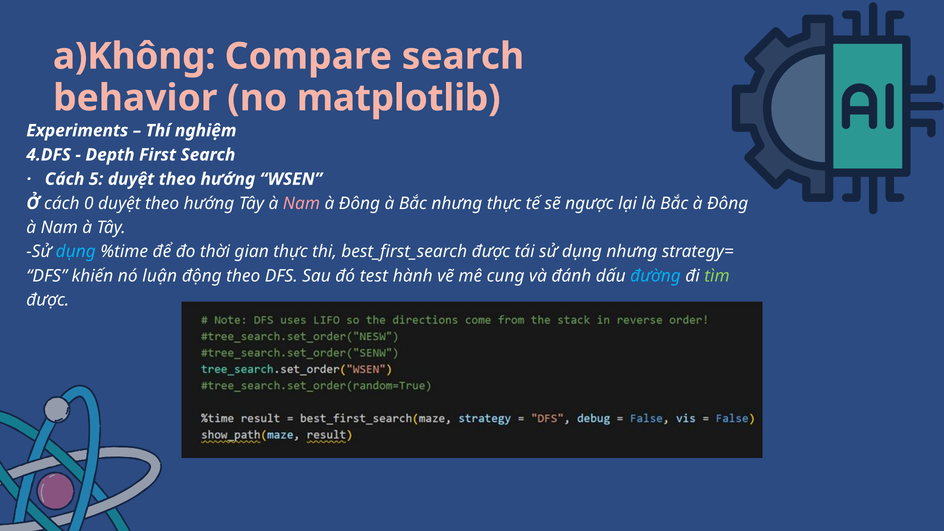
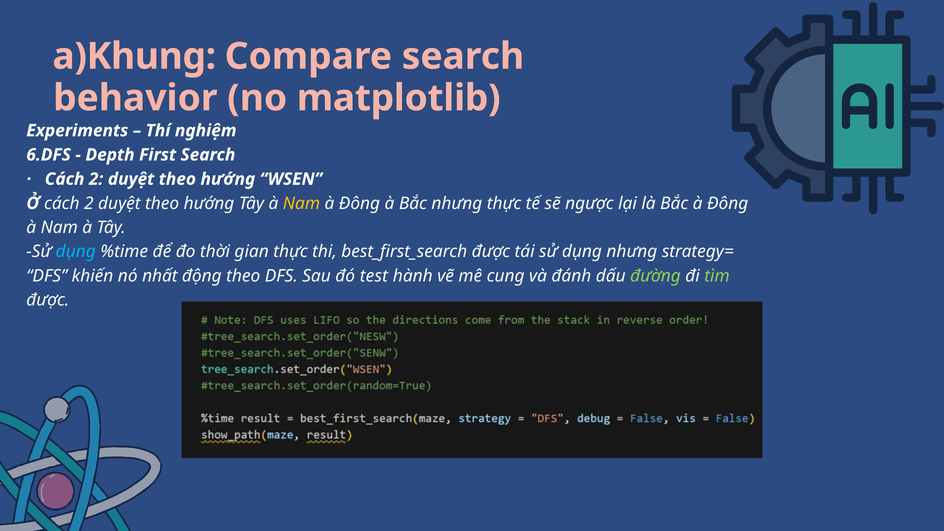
a)Không: a)Không -> a)Khung
4.DFS: 4.DFS -> 6.DFS
5 at (96, 179): 5 -> 2
Ở cách 0: 0 -> 2
Nam at (301, 203) colour: pink -> yellow
luận: luận -> nhất
đường colour: light blue -> light green
